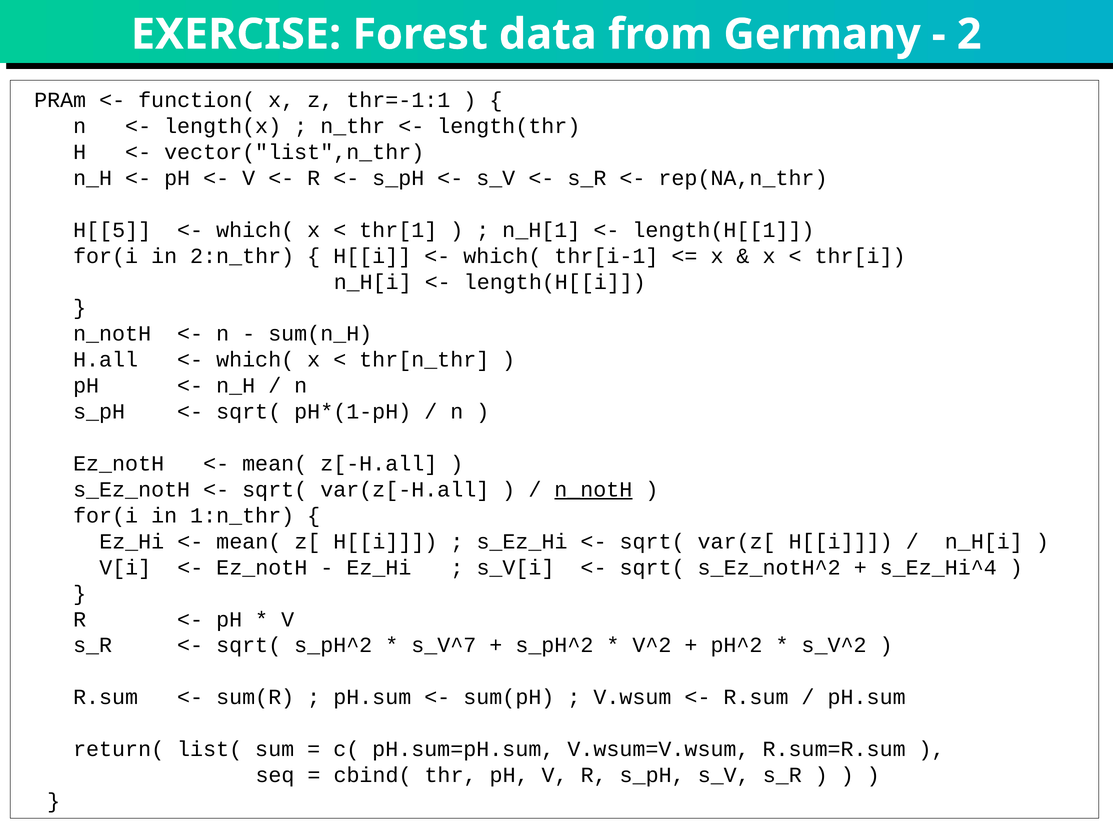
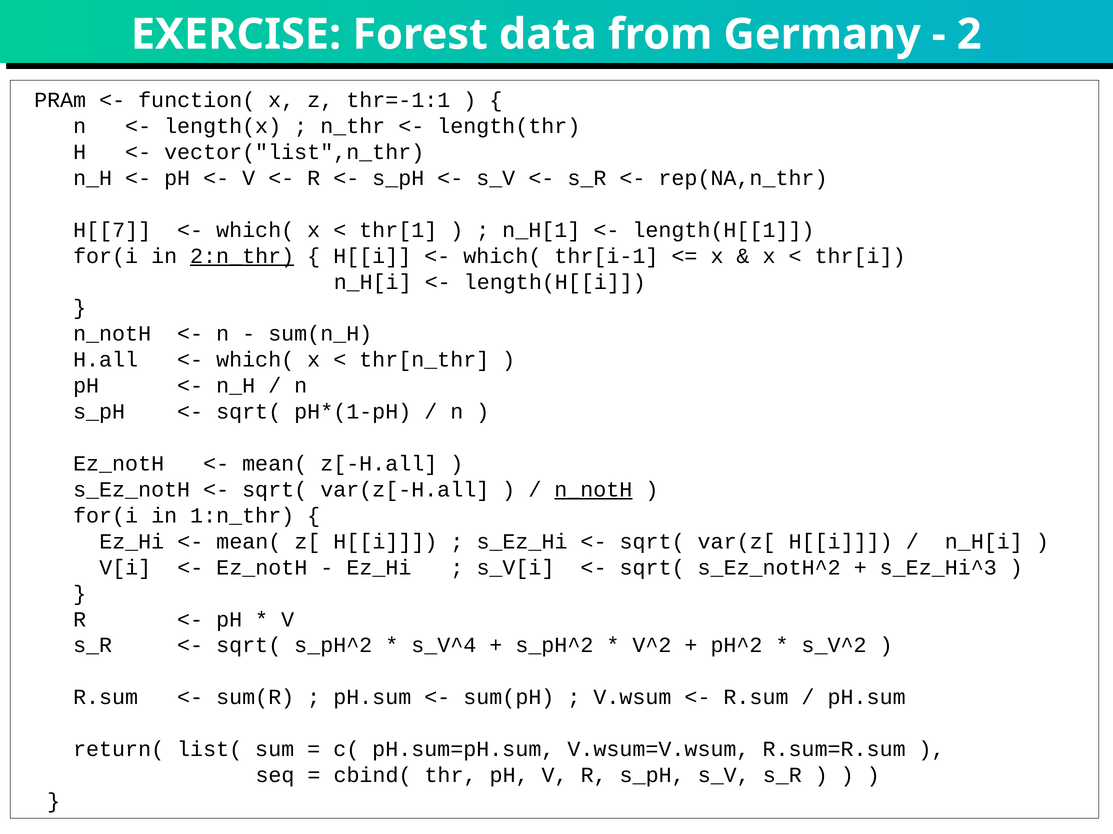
H[[5: H[[5 -> H[[7
2:n_thr underline: none -> present
s_Ez_Hi^4: s_Ez_Hi^4 -> s_Ez_Hi^3
s_V^7: s_V^7 -> s_V^4
